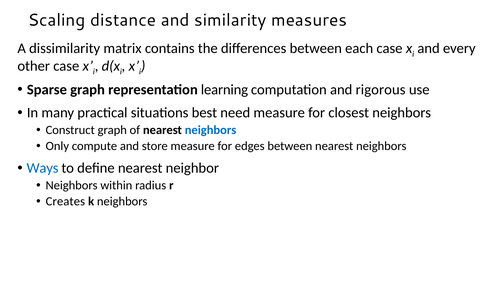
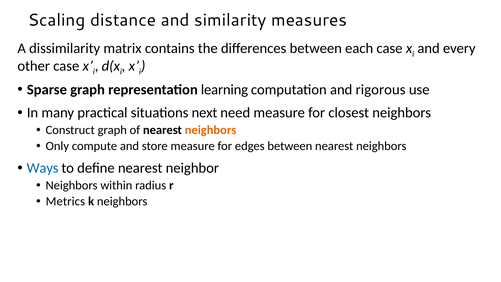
best: best -> next
neighbors at (211, 130) colour: blue -> orange
Creates: Creates -> Metrics
